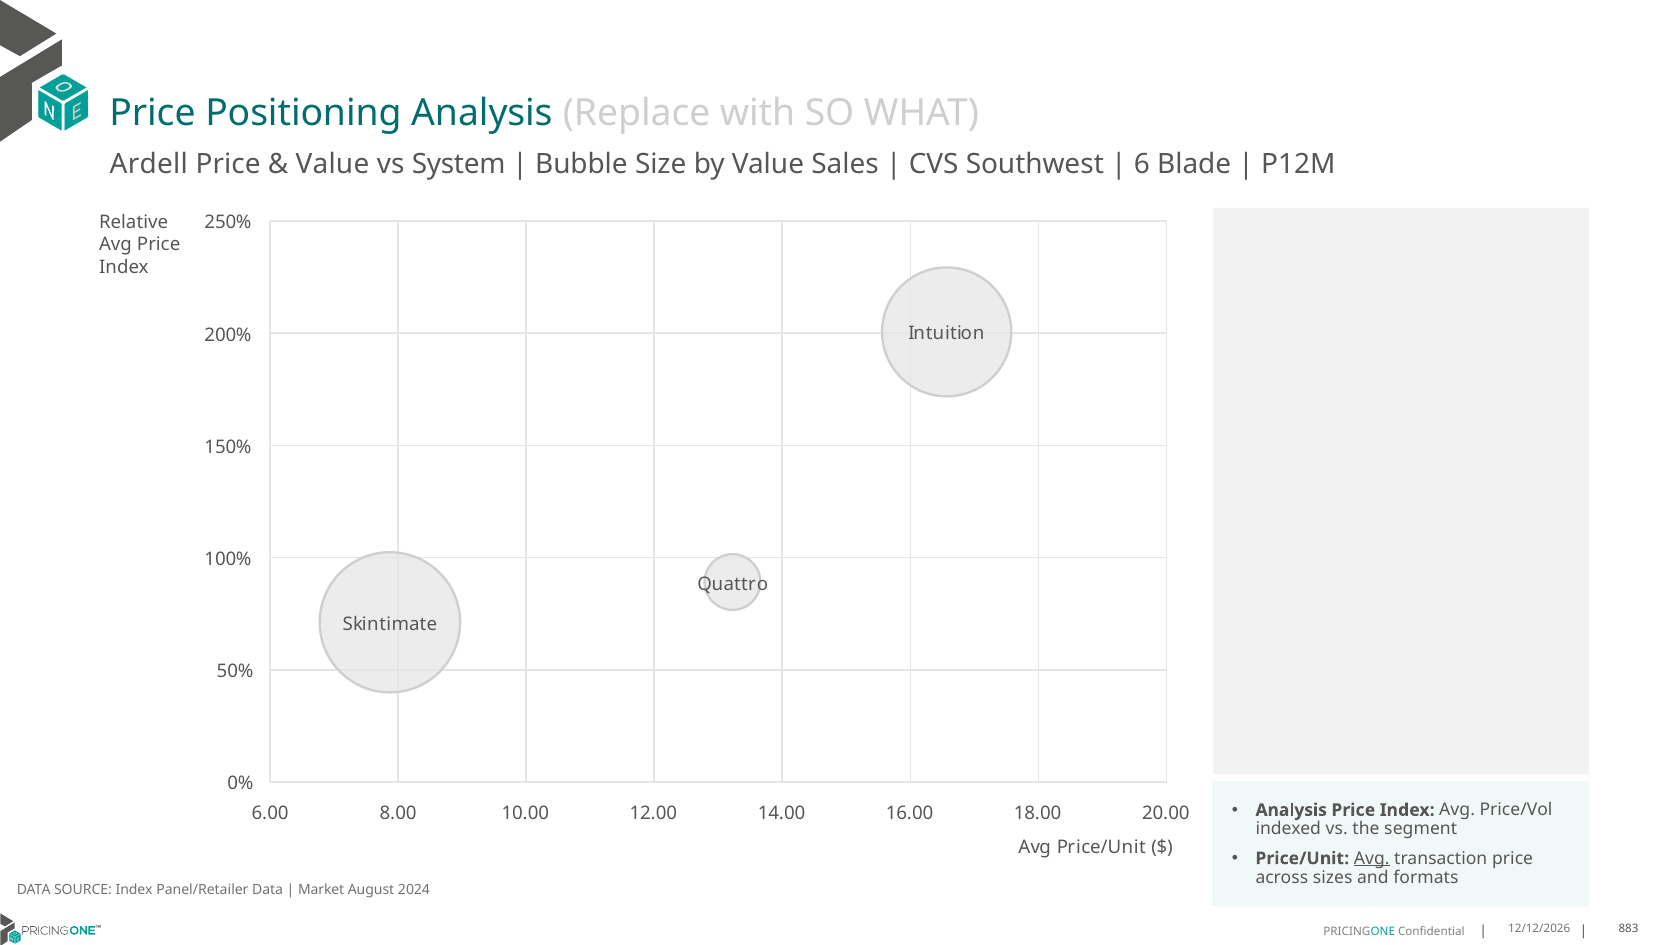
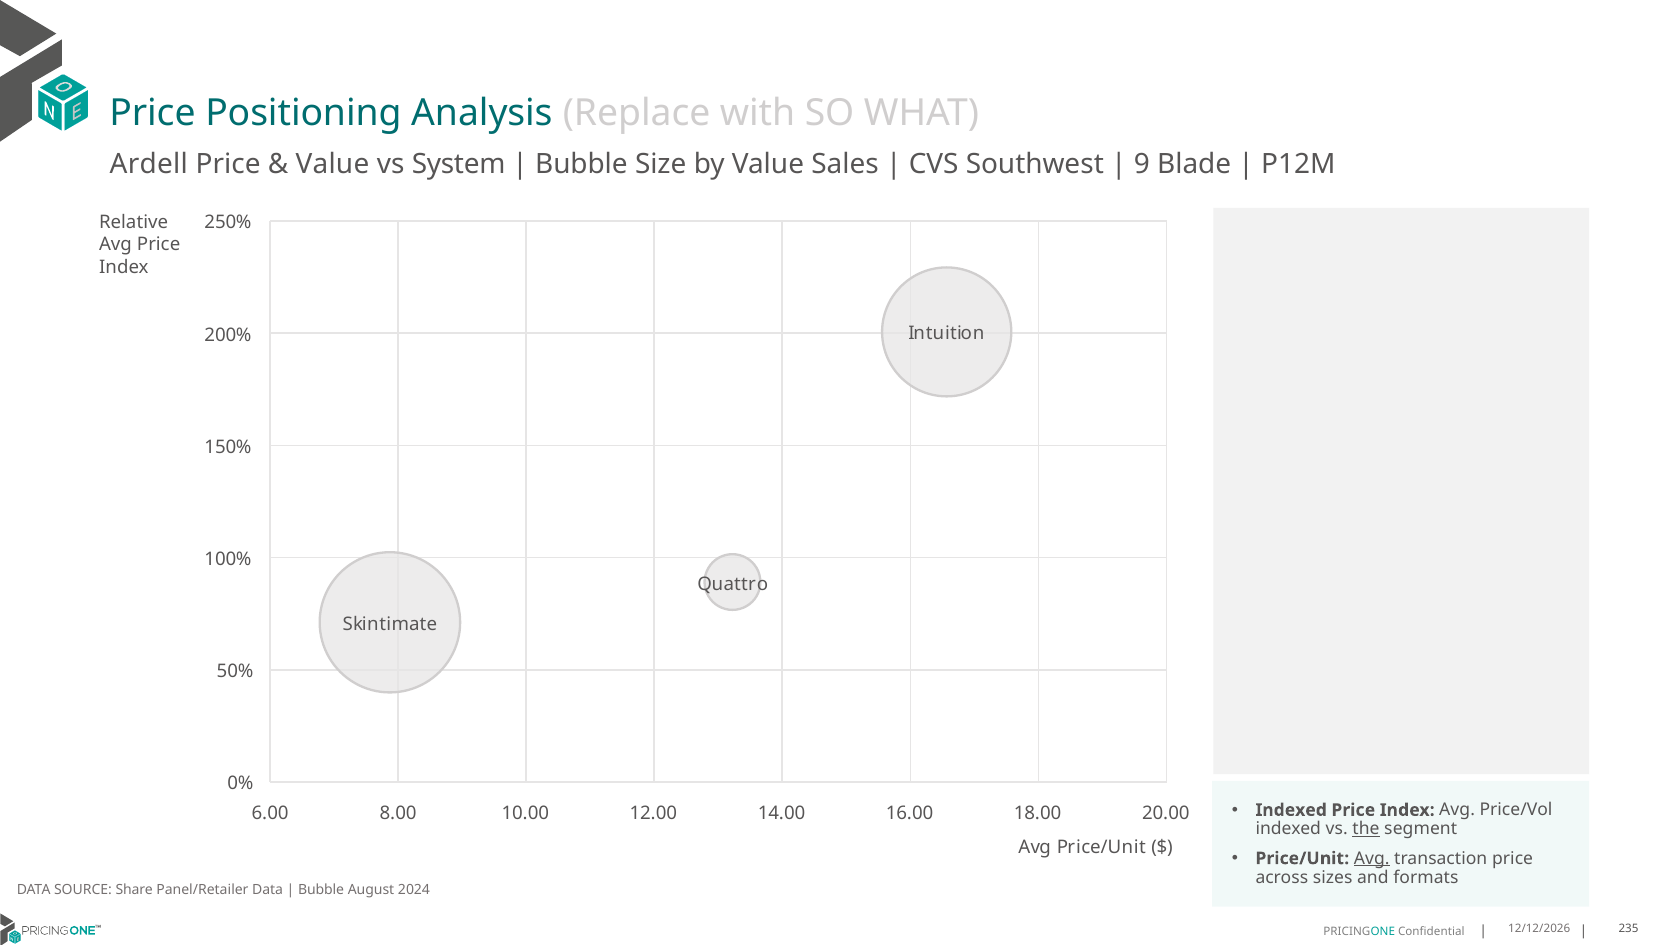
6: 6 -> 9
Analysis at (1291, 810): Analysis -> Indexed
the underline: none -> present
SOURCE Index: Index -> Share
Market at (321, 890): Market -> Bubble
883: 883 -> 235
